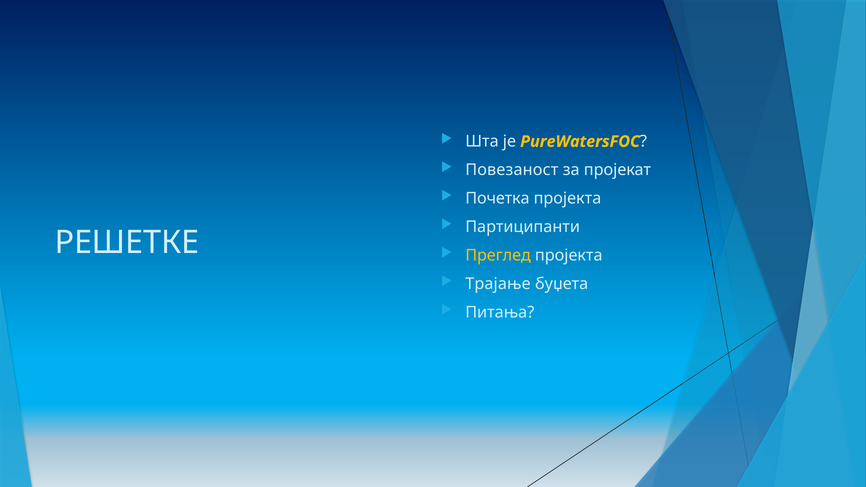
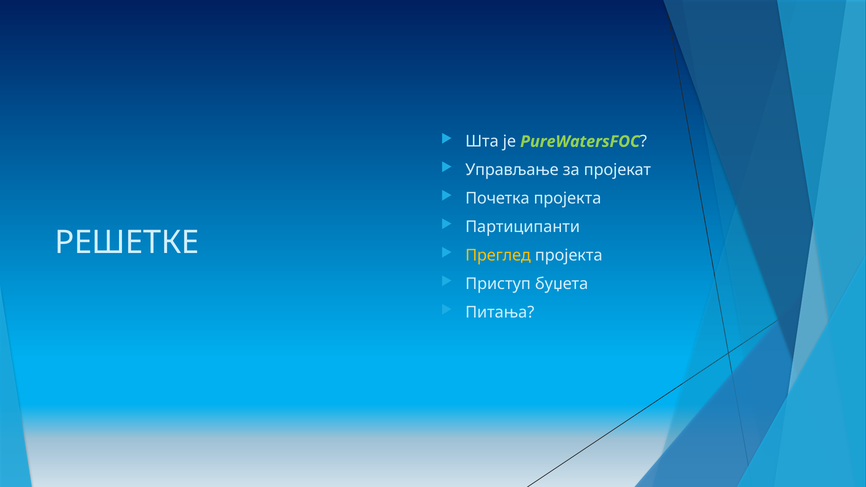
PureWatersFOC colour: yellow -> light green
Повезаност: Повезаност -> Управљање
Трајање: Трајање -> Приступ
